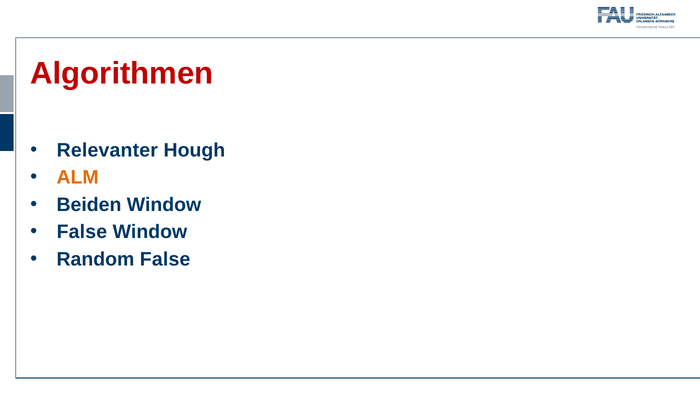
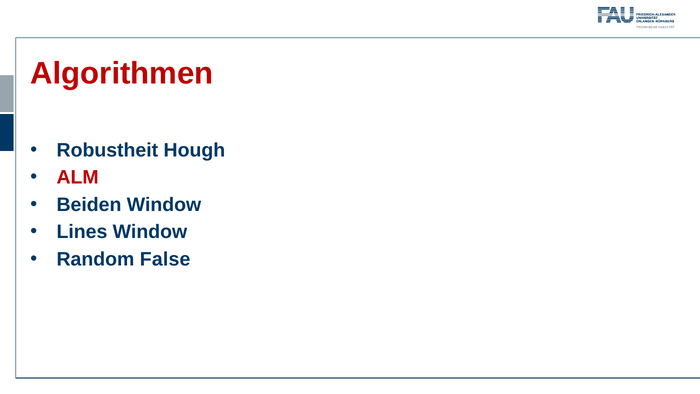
Relevanter: Relevanter -> Robustheit
ALM colour: orange -> red
False at (82, 232): False -> Lines
